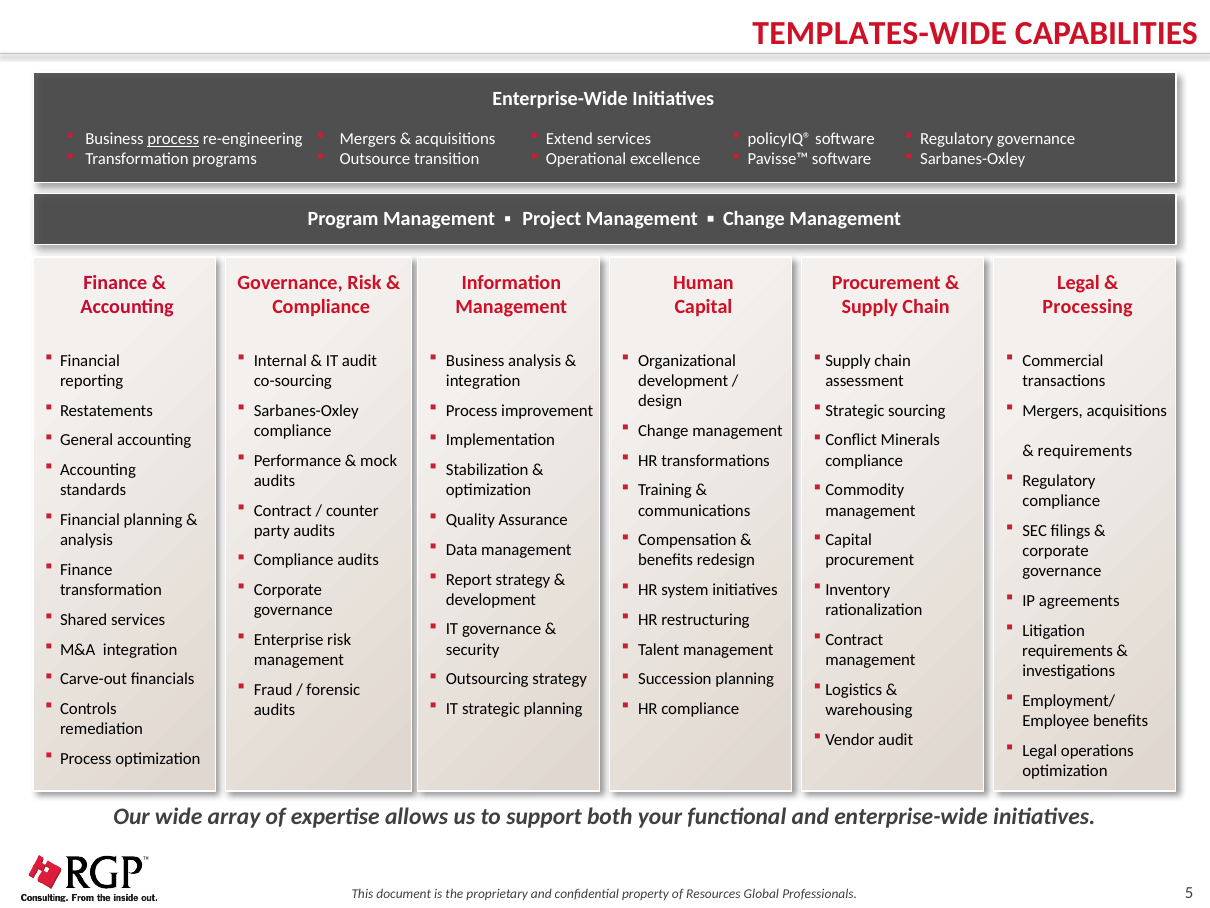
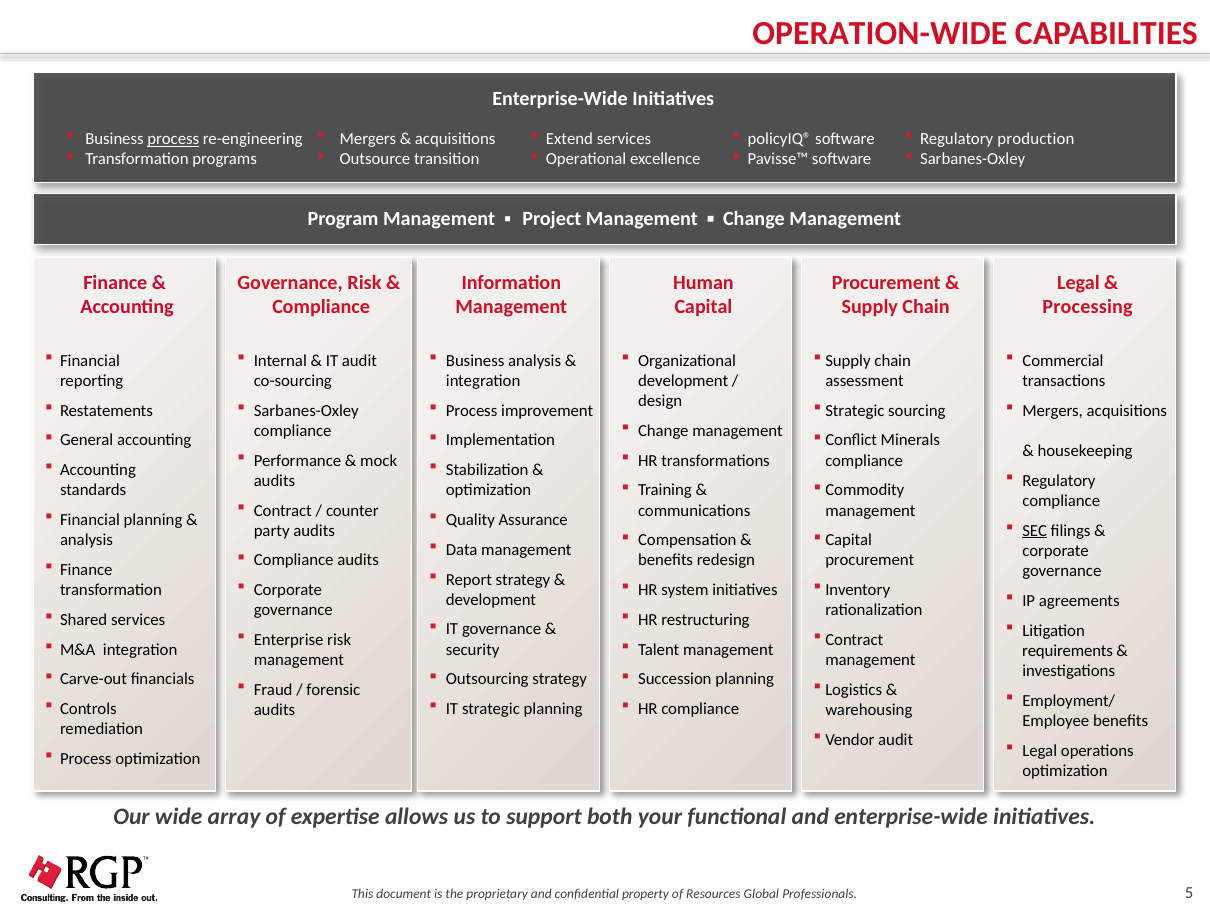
TEMPLATES-WIDE: TEMPLATES-WIDE -> OPERATION-WIDE
Regulatory governance: governance -> production
requirements at (1085, 451): requirements -> housekeeping
SEC underline: none -> present
